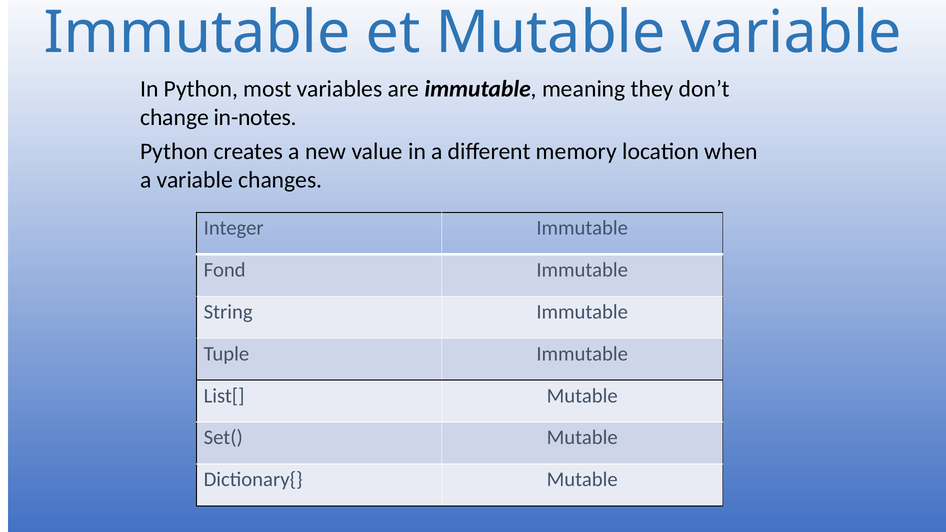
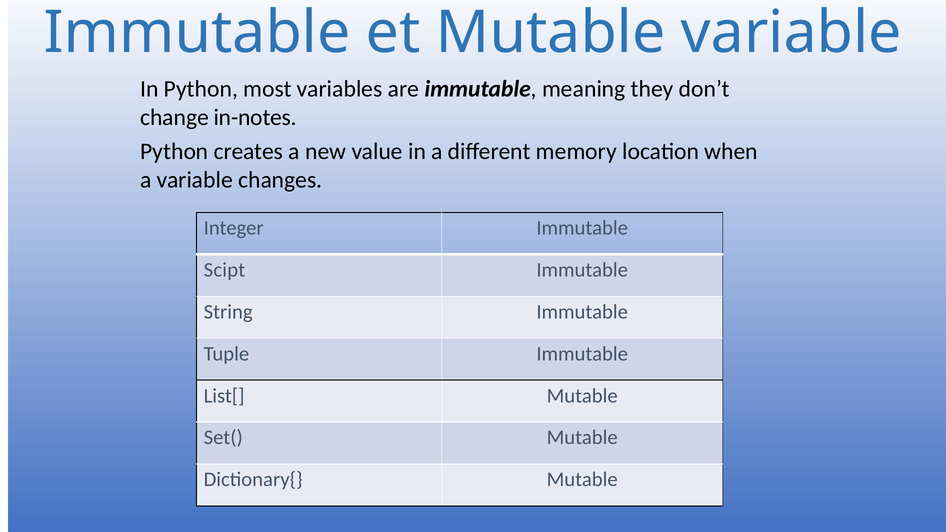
Fond: Fond -> Scipt
